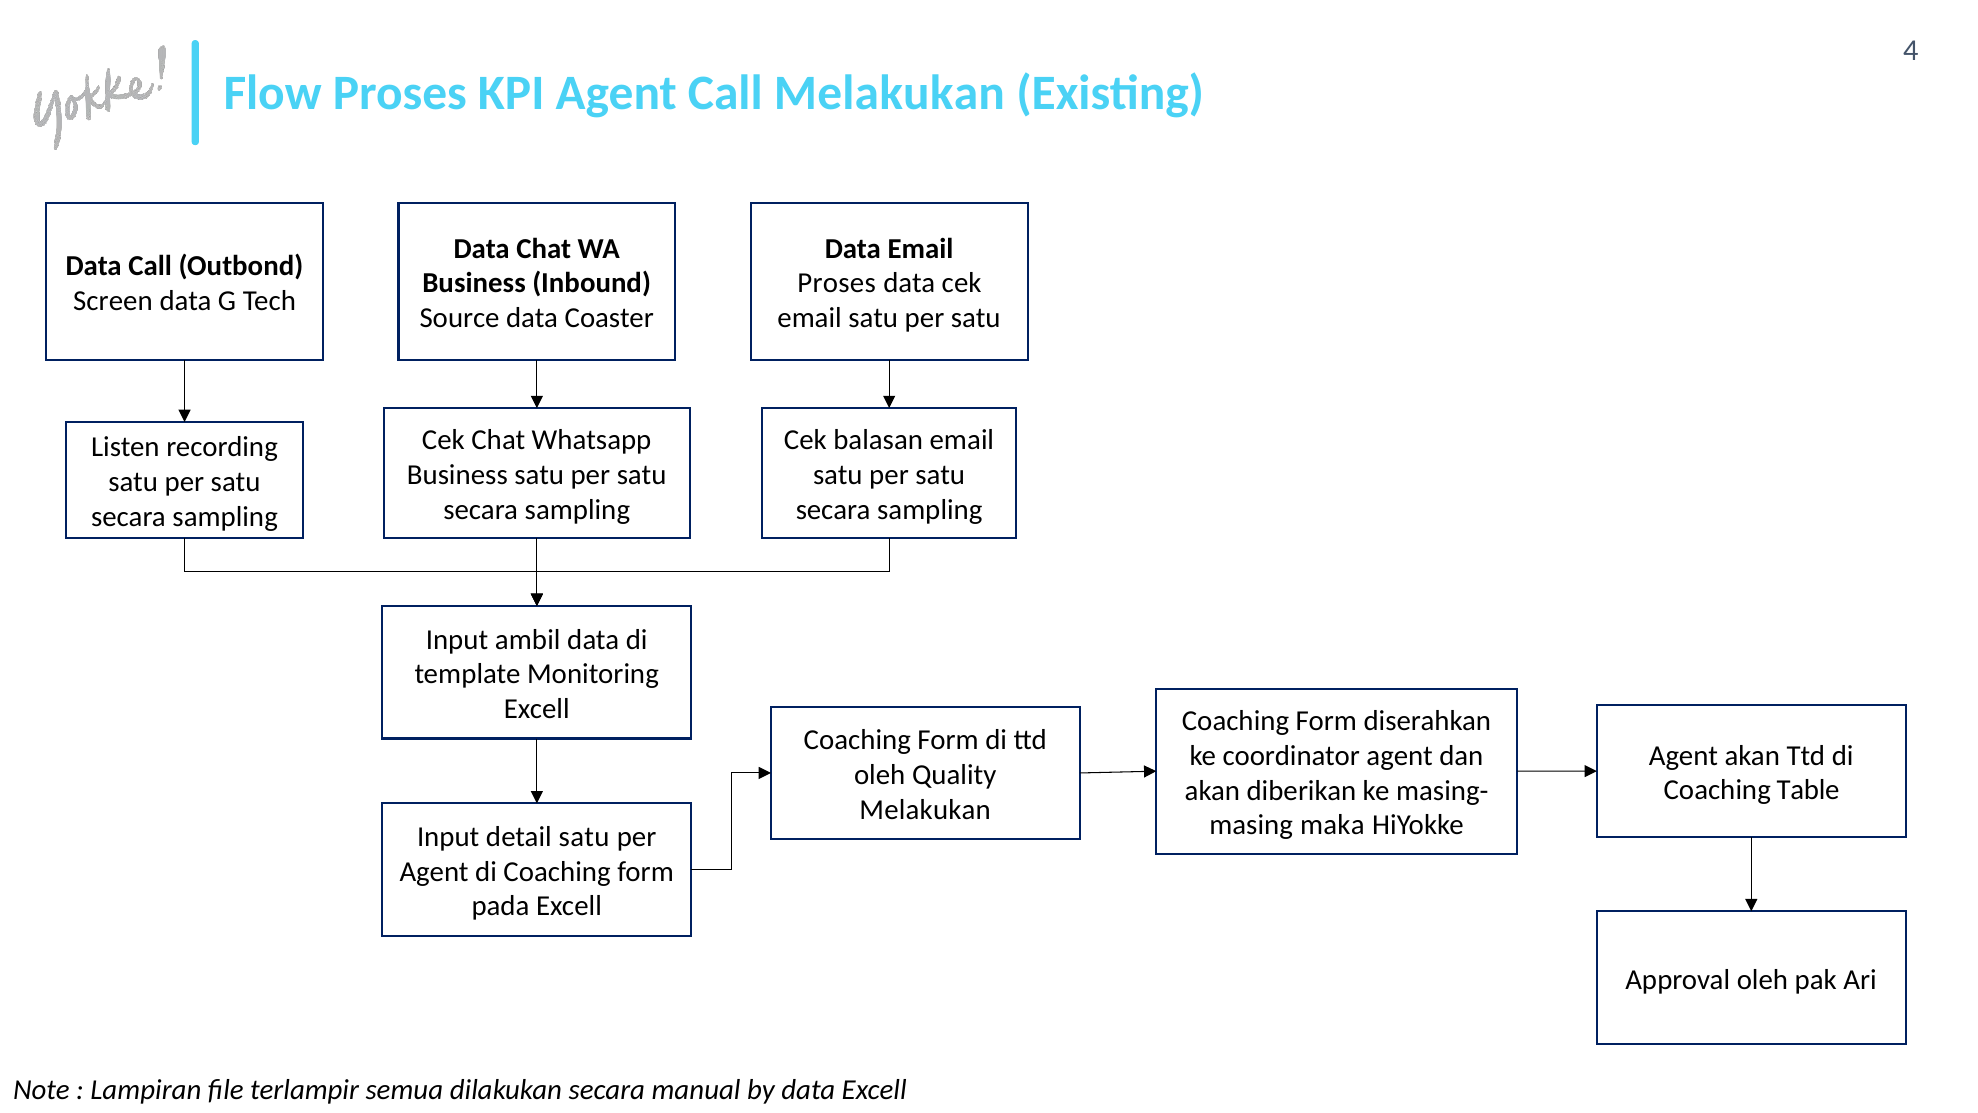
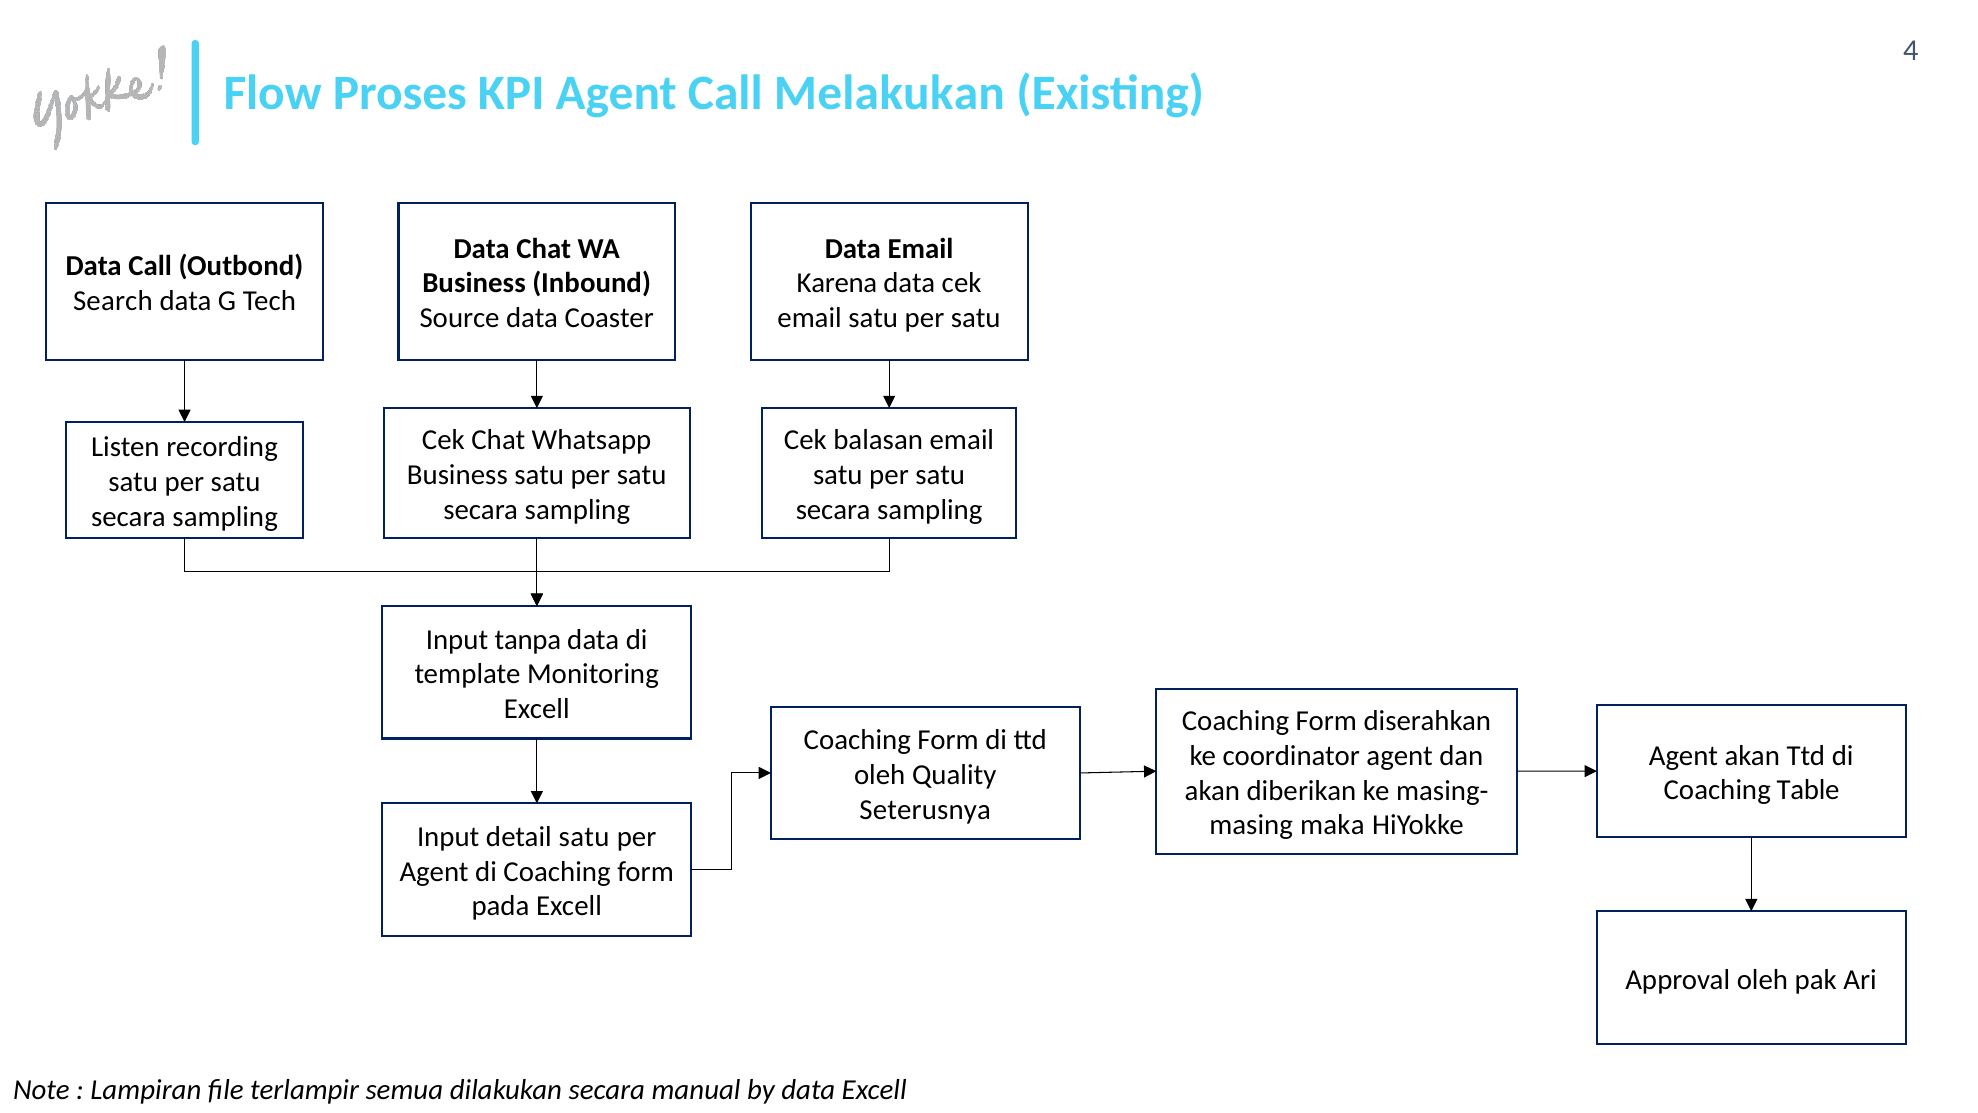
Proses at (837, 283): Proses -> Karena
Screen: Screen -> Search
ambil: ambil -> tanpa
Melakukan at (925, 809): Melakukan -> Seterusnya
